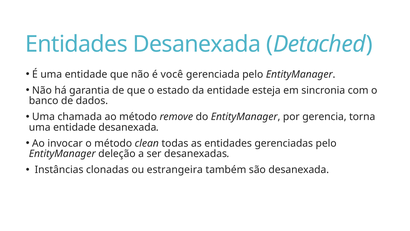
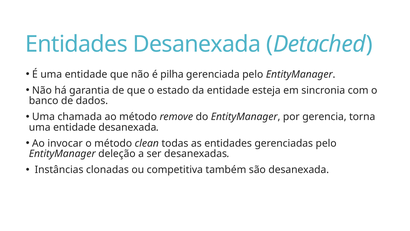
você: você -> pilha
estrangeira: estrangeira -> competitiva
